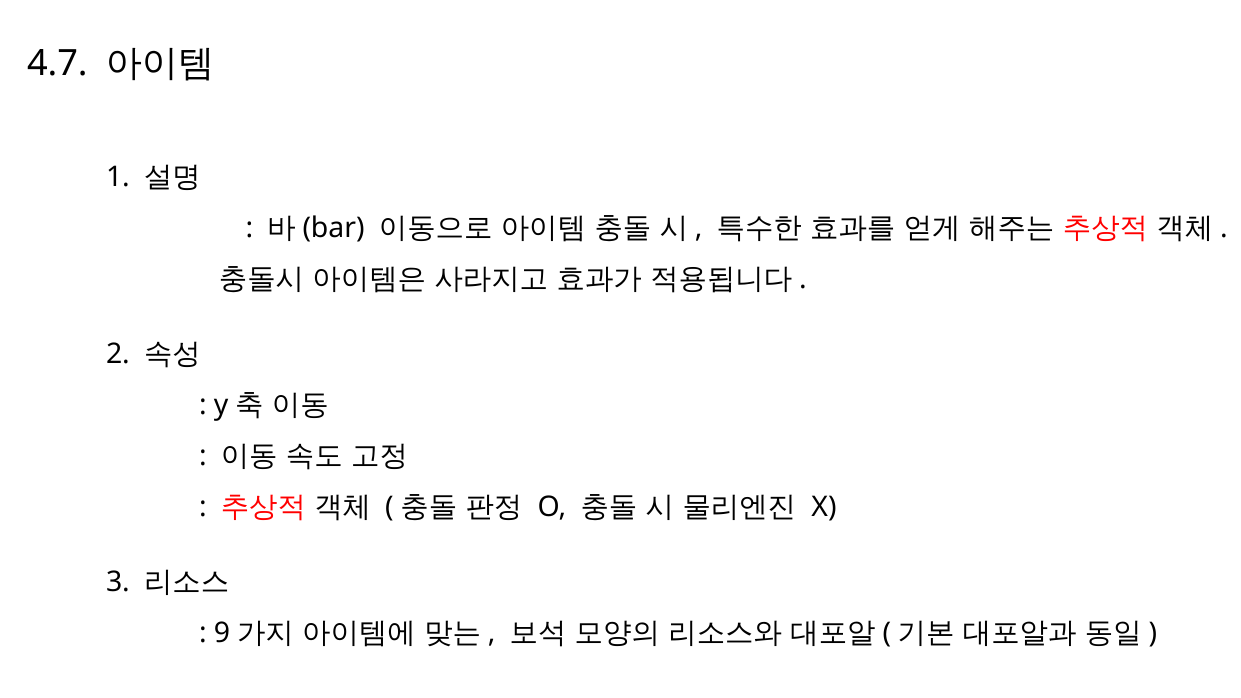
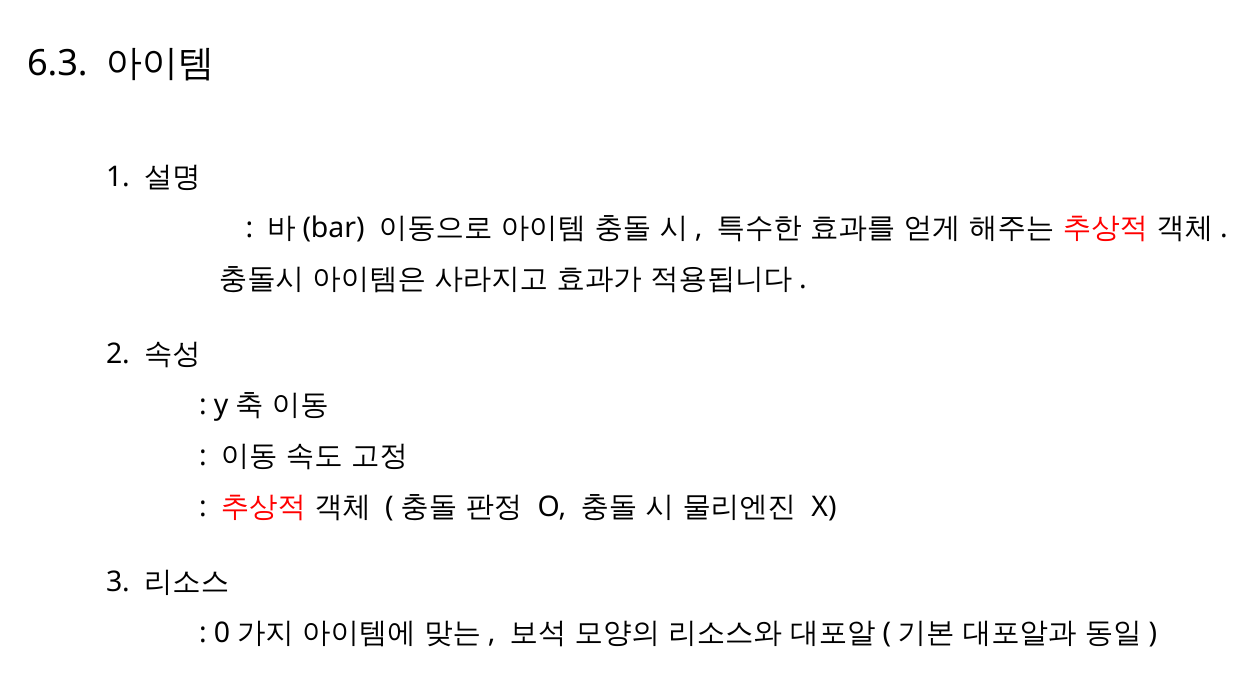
4.7: 4.7 -> 6.3
9: 9 -> 0
